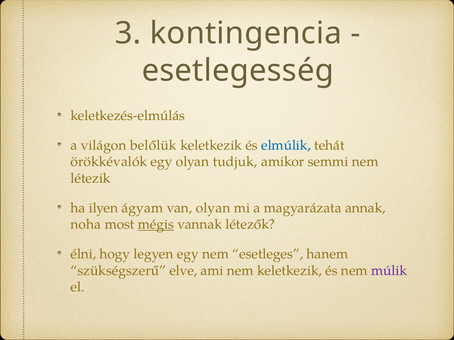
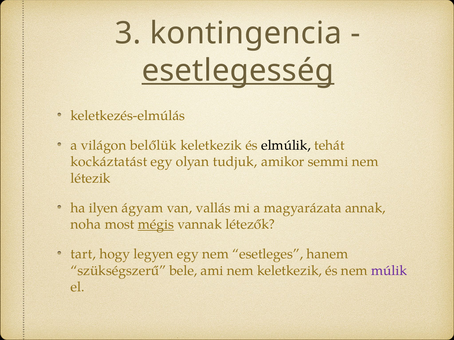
esetlegesség underline: none -> present
elmúlik colour: blue -> black
örökkévalók: örökkévalók -> kockáztatást
van olyan: olyan -> vallás
élni: élni -> tart
elve: elve -> bele
